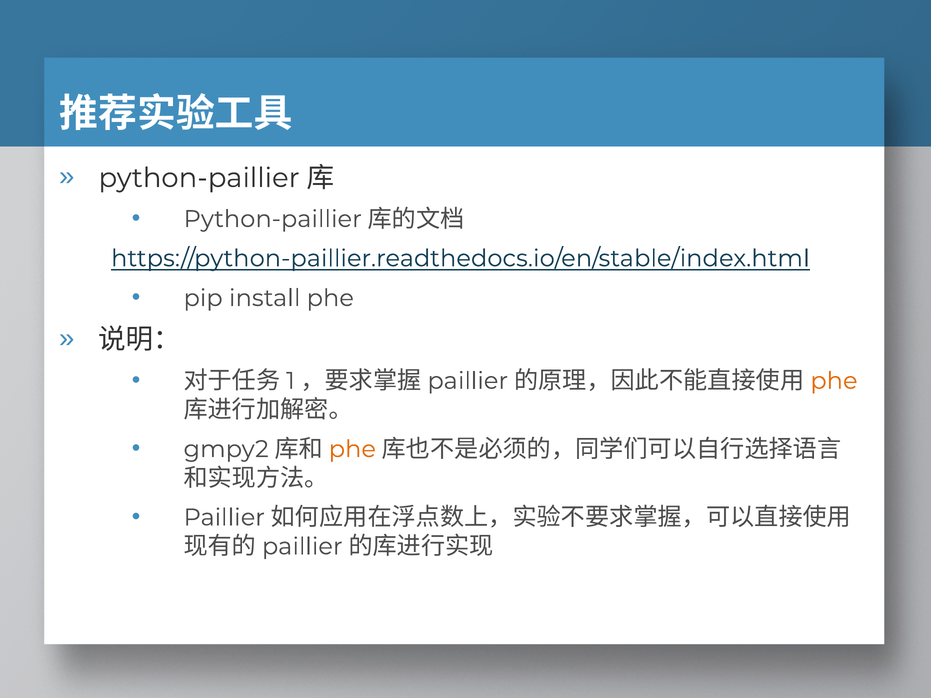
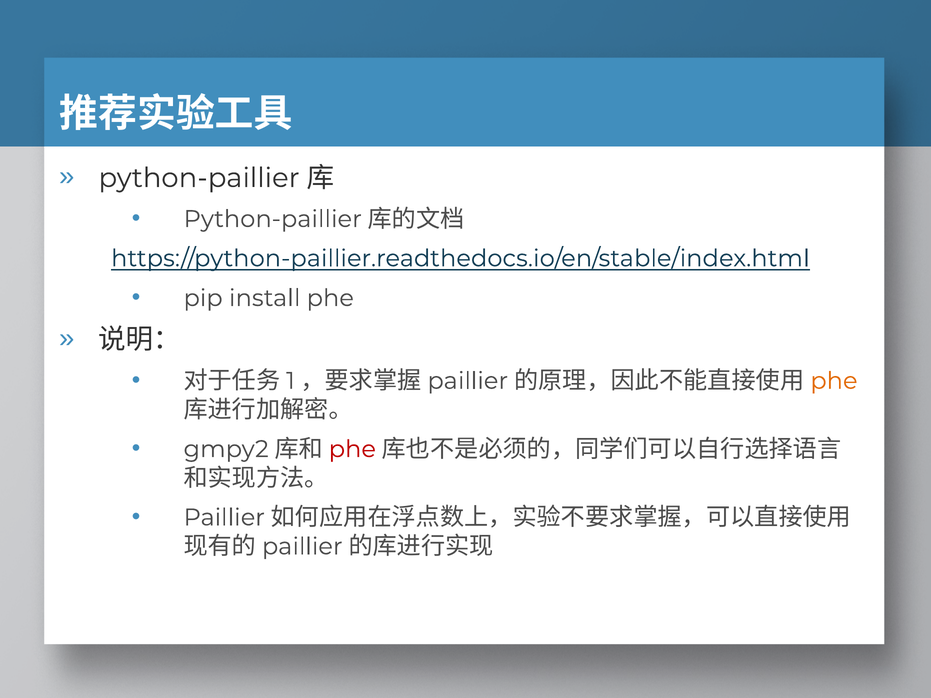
phe at (352, 449) colour: orange -> red
